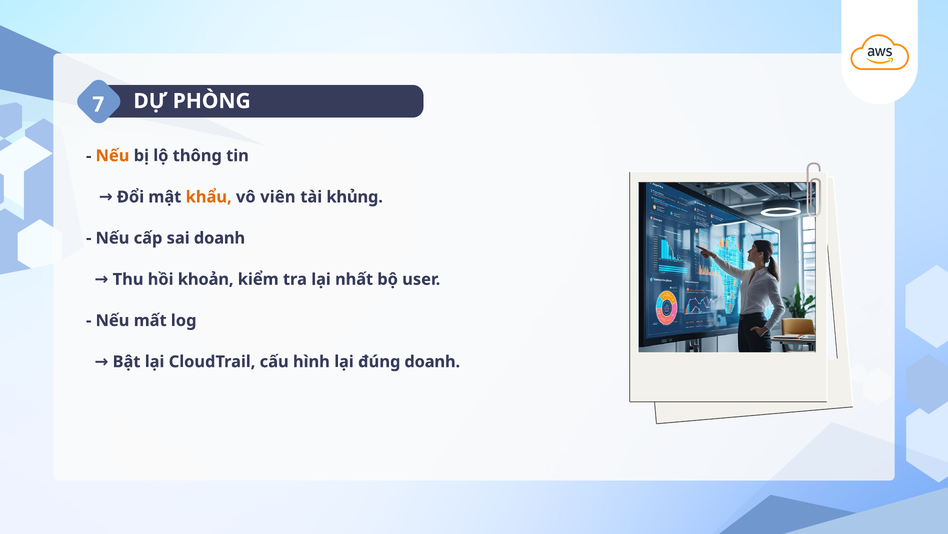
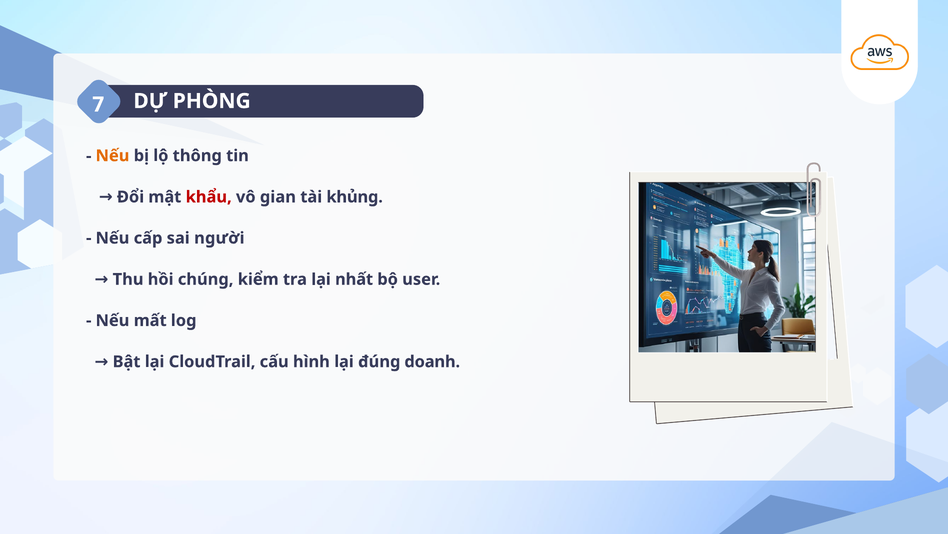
khẩu colour: orange -> red
viên: viên -> gian
sai doanh: doanh -> người
khoản: khoản -> chúng
